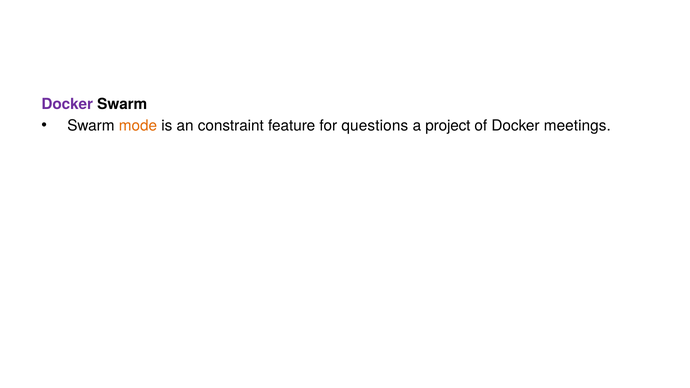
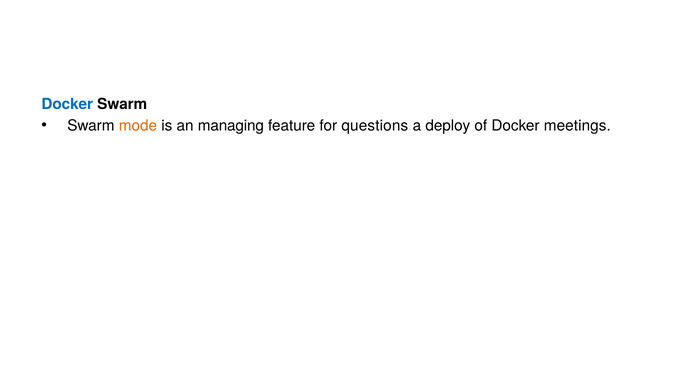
Docker at (67, 104) colour: purple -> blue
constraint: constraint -> managing
project: project -> deploy
